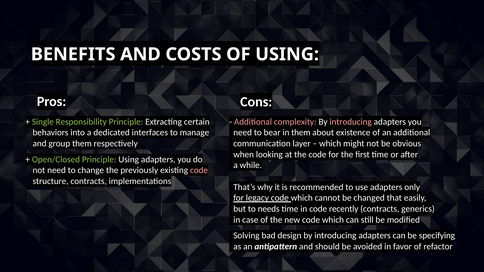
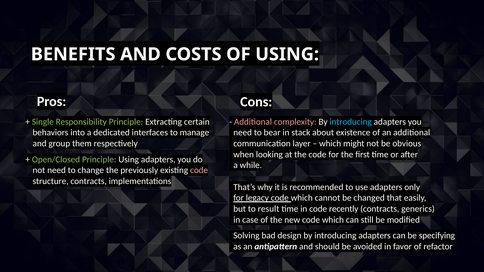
introducing at (351, 122) colour: pink -> light blue
in them: them -> stack
needs: needs -> result
